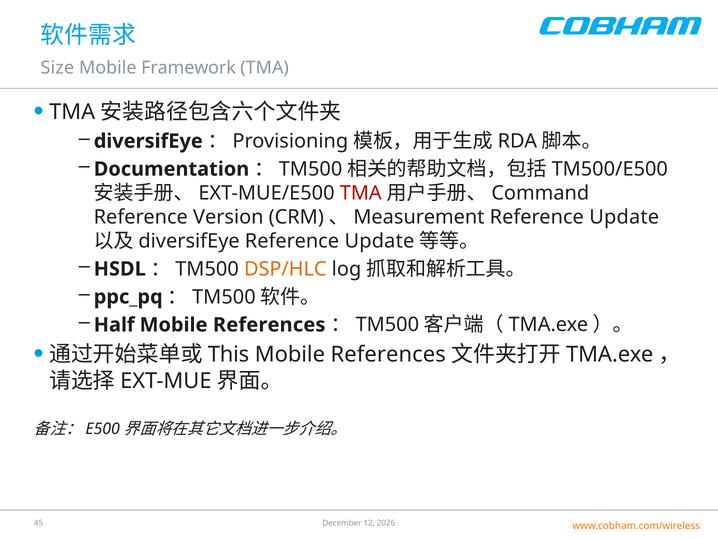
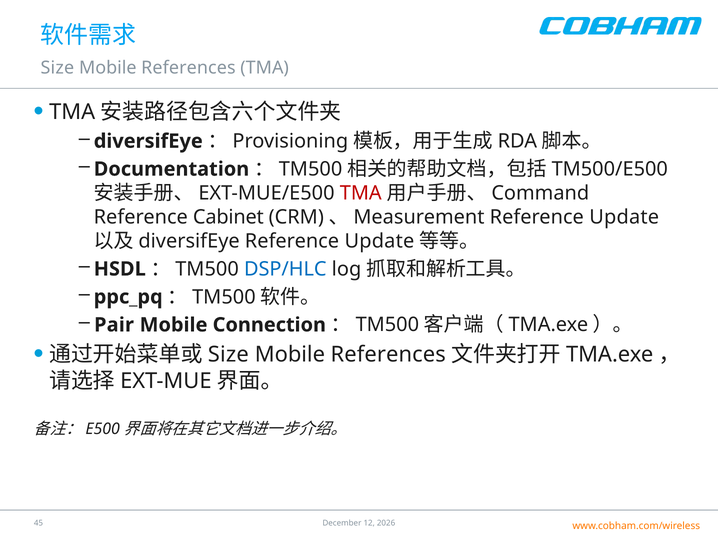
Framework at (189, 68): Framework -> References
Version: Version -> Cabinet
DSP/HLC colour: orange -> blue
Half: Half -> Pair
References at (269, 325): References -> Connection
This at (228, 354): This -> Size
